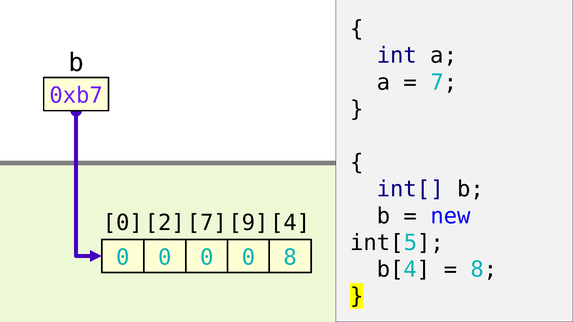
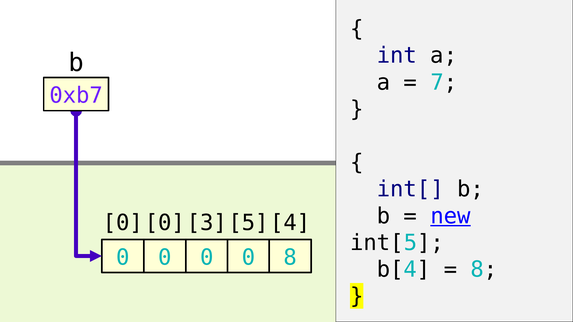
new underline: none -> present
2 at (165, 223): 2 -> 0
7 at (207, 223): 7 -> 3
9: 9 -> 5
